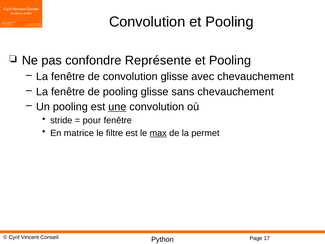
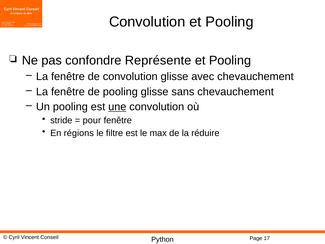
matrice: matrice -> régions
max underline: present -> none
permet: permet -> réduire
